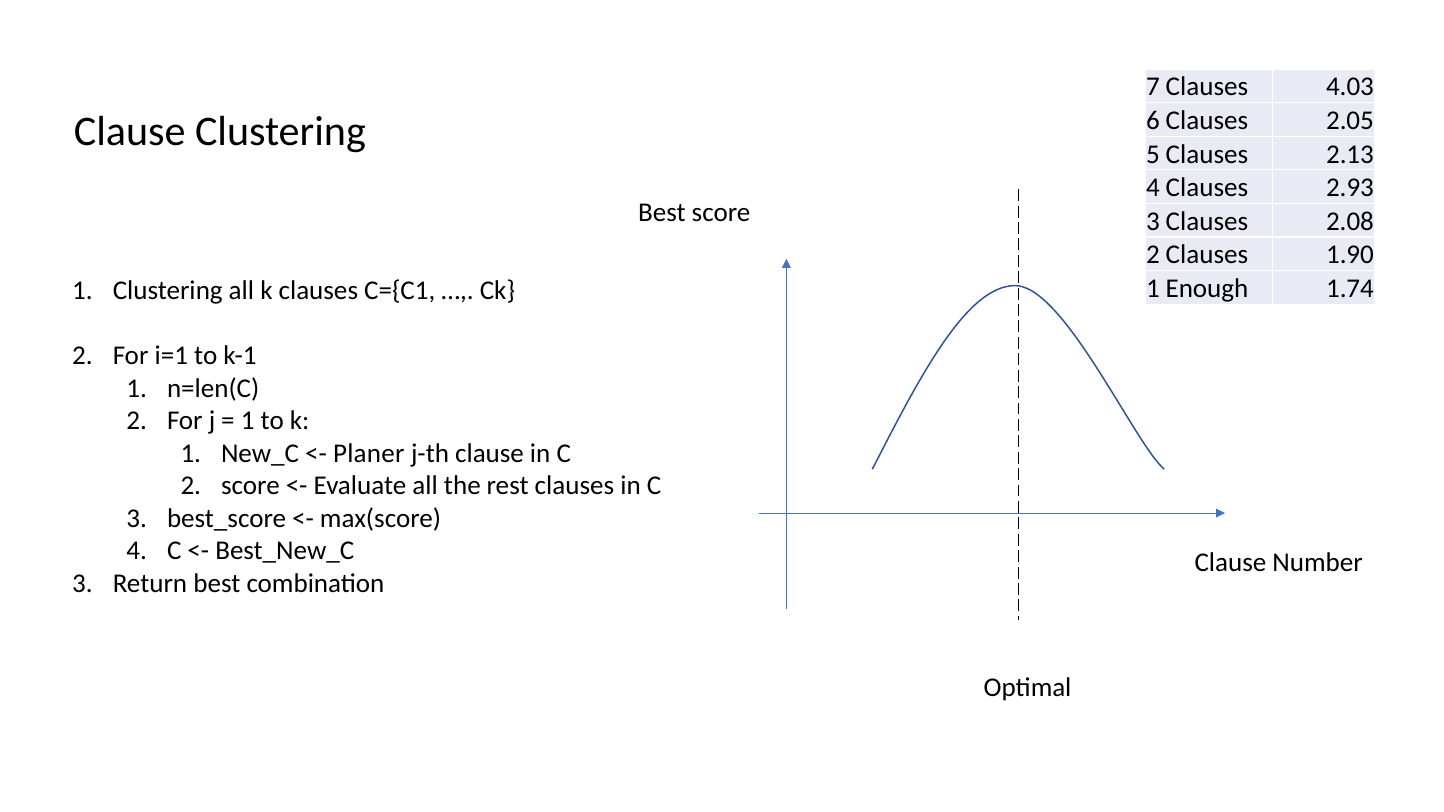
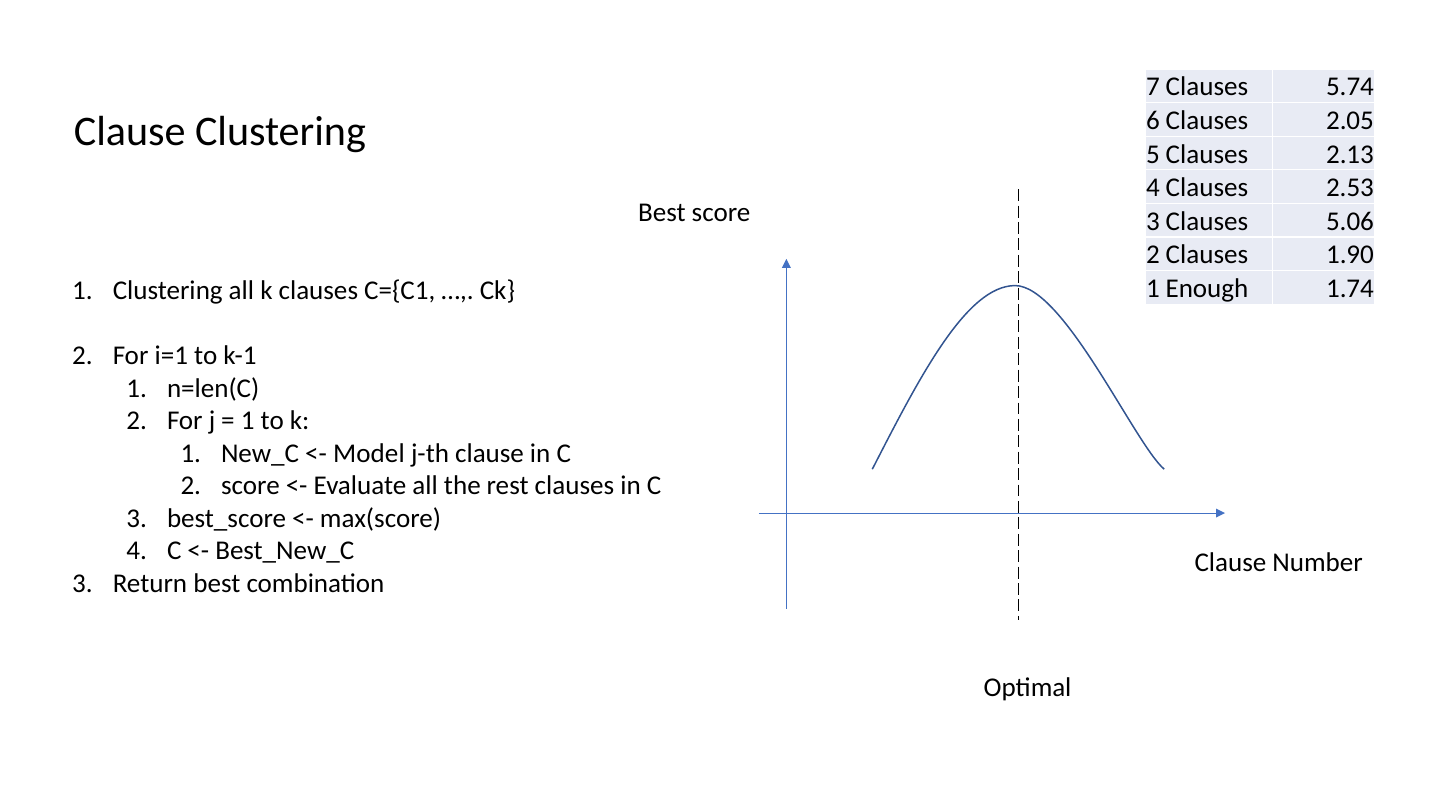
4.03: 4.03 -> 5.74
2.93: 2.93 -> 2.53
2.08: 2.08 -> 5.06
Planer: Planer -> Model
